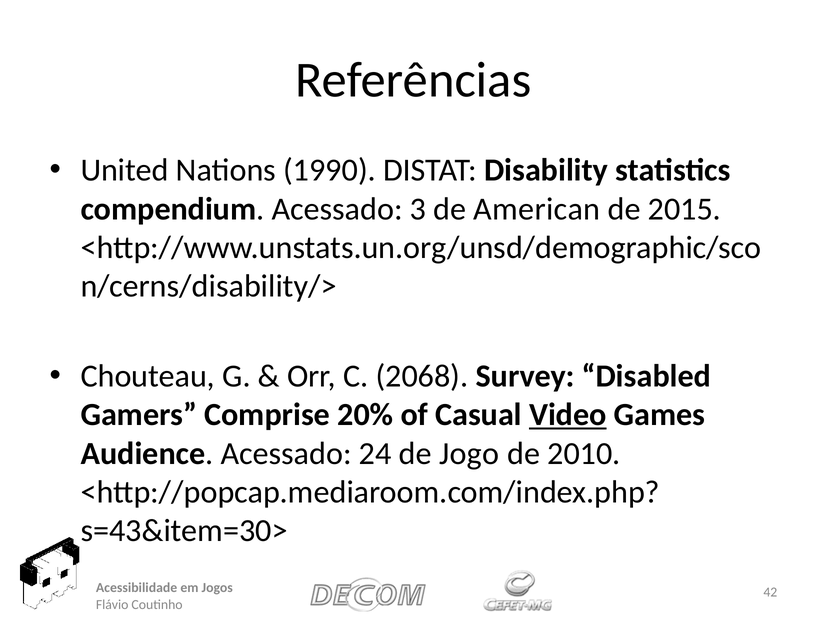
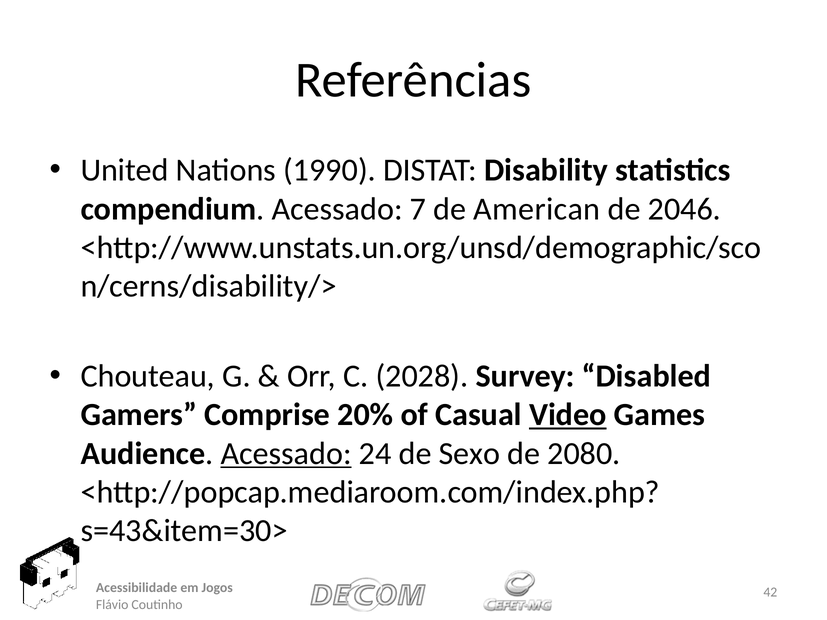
3: 3 -> 7
2015: 2015 -> 2046
2068: 2068 -> 2028
Acessado at (286, 454) underline: none -> present
Jogo: Jogo -> Sexo
2010: 2010 -> 2080
